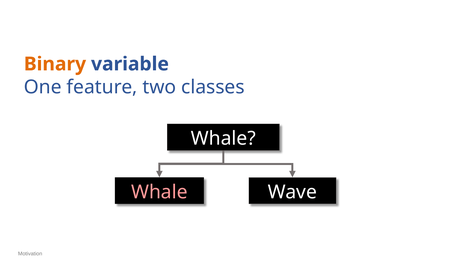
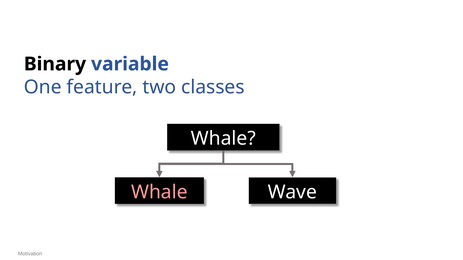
Binary colour: orange -> black
